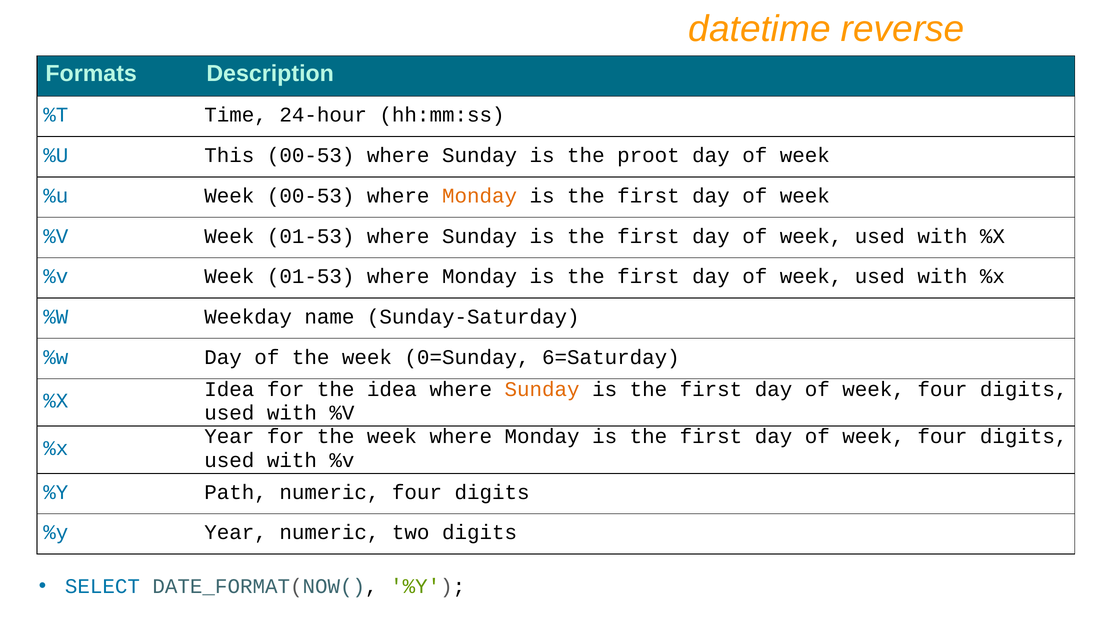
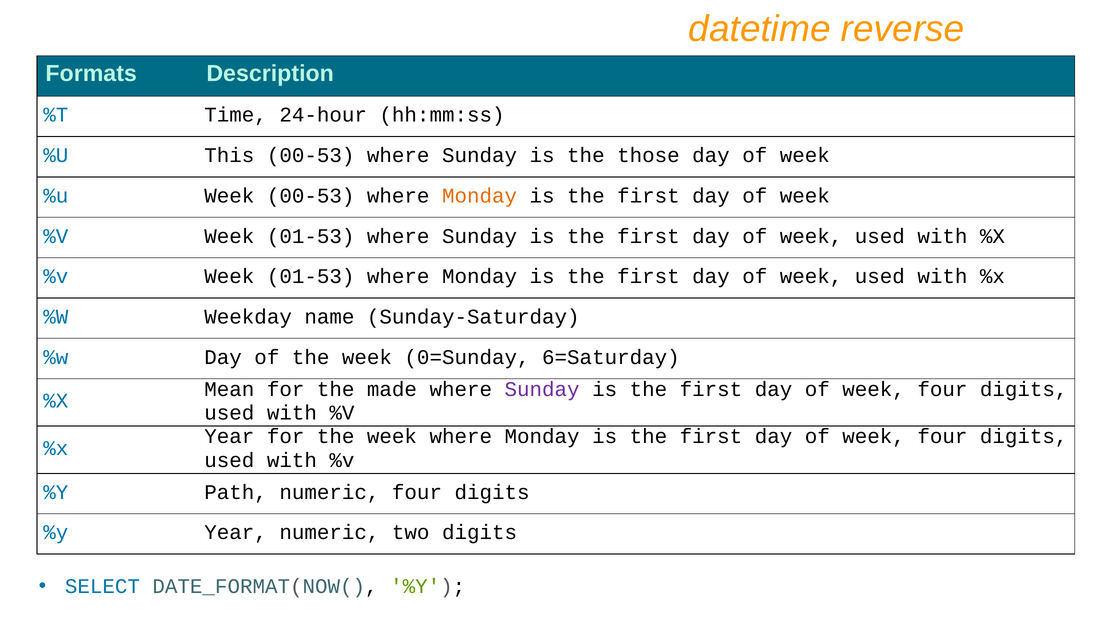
proot: proot -> those
Idea at (229, 389): Idea -> Mean
the idea: idea -> made
Sunday at (542, 389) colour: orange -> purple
